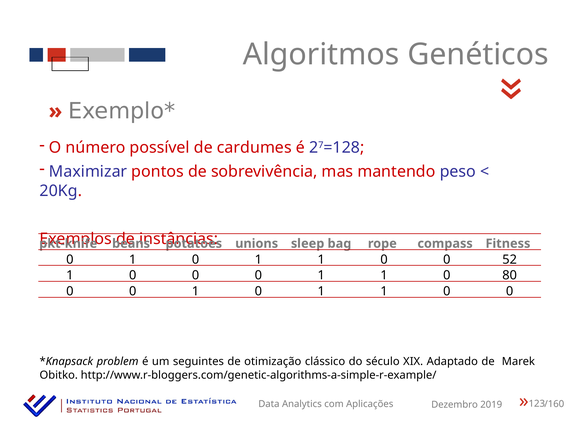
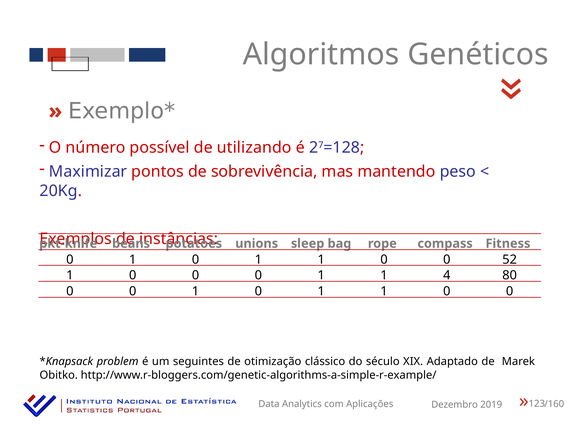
cardumes: cardumes -> utilizando
0 at (447, 276): 0 -> 4
